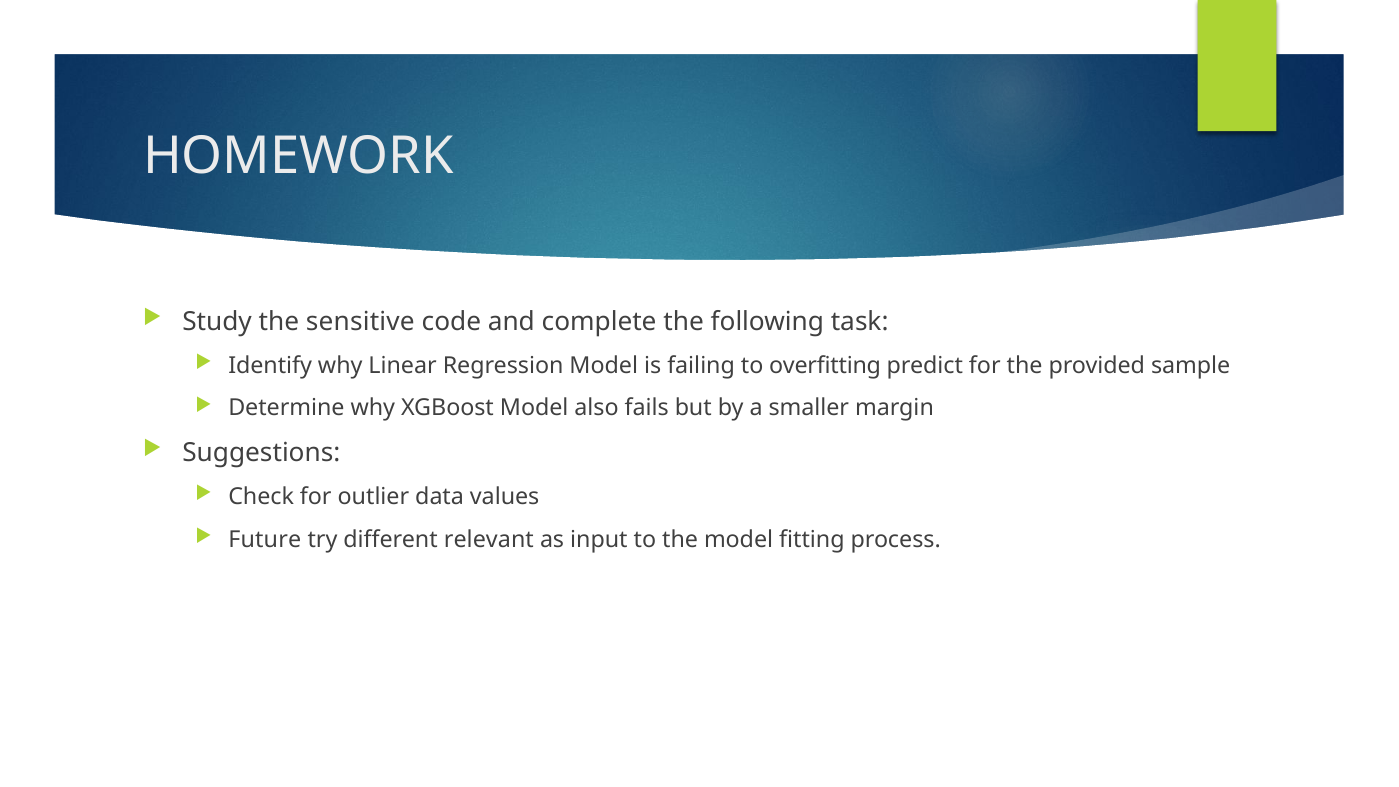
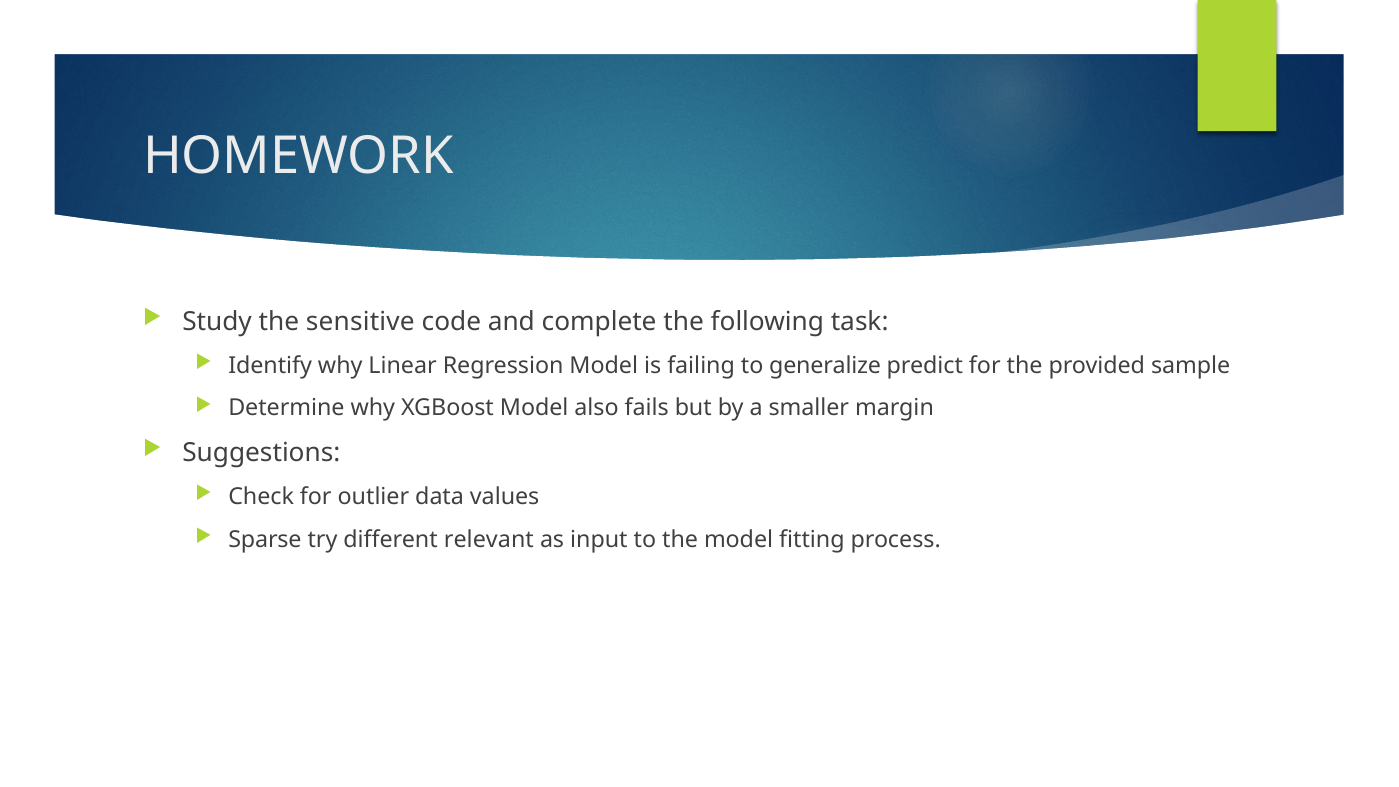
overfitting: overfitting -> generalize
Future: Future -> Sparse
